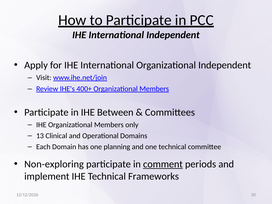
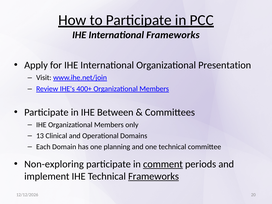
International Independent: Independent -> Frameworks
Organizational Independent: Independent -> Presentation
Frameworks at (154, 176) underline: none -> present
